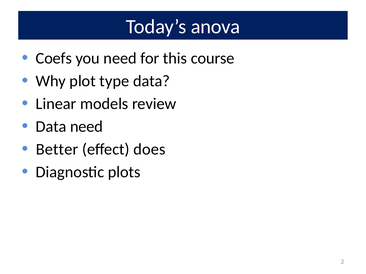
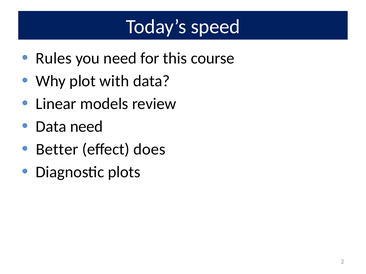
anova: anova -> speed
Coefs: Coefs -> Rules
type: type -> with
